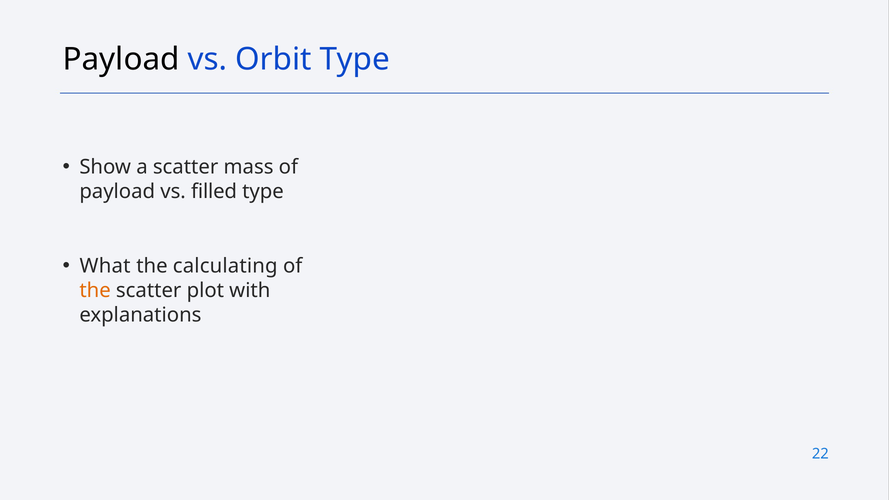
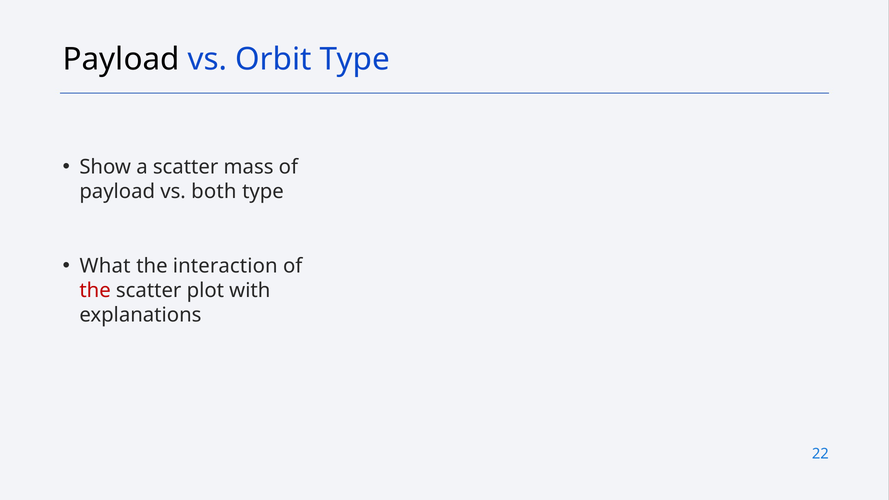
filled: filled -> both
calculating: calculating -> interaction
the at (95, 291) colour: orange -> red
